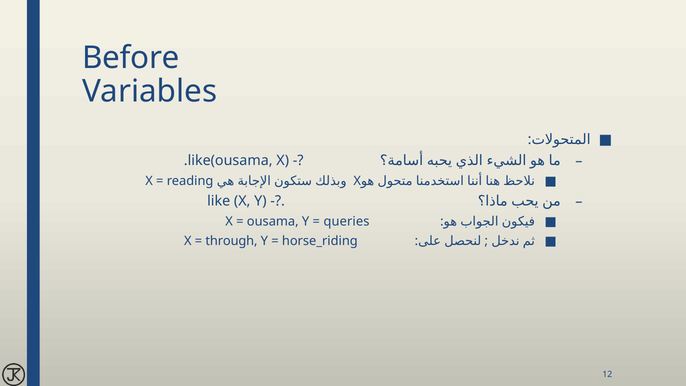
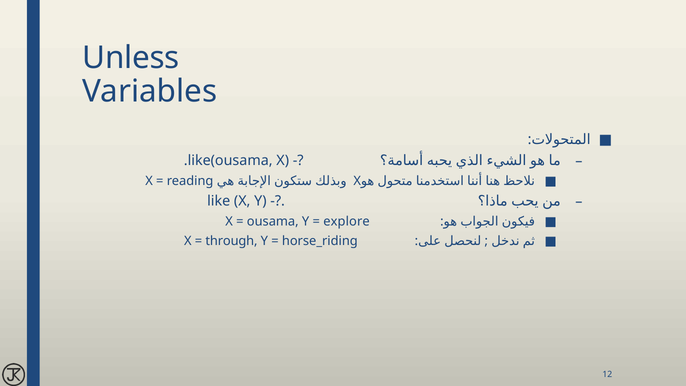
Before: Before -> Unless
queries: queries -> explore
